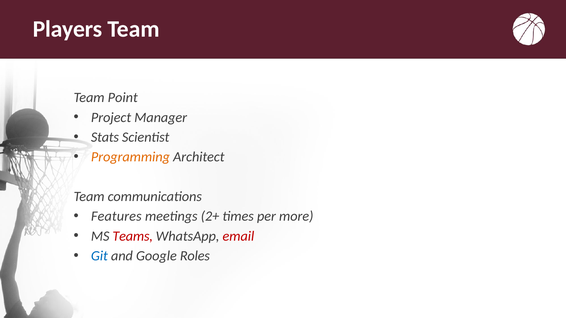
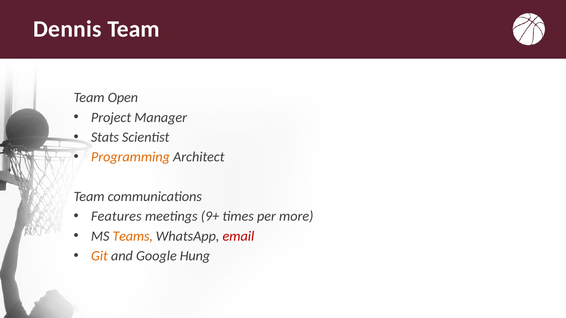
Players: Players -> Dennis
Point: Point -> Open
2+: 2+ -> 9+
Teams colour: red -> orange
Git colour: blue -> orange
Roles: Roles -> Hung
